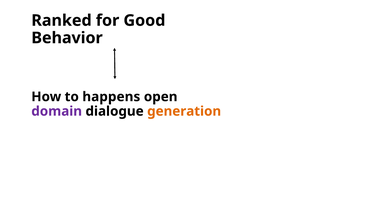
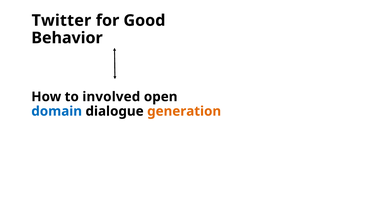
Ranked: Ranked -> Twitter
happens: happens -> involved
domain colour: purple -> blue
